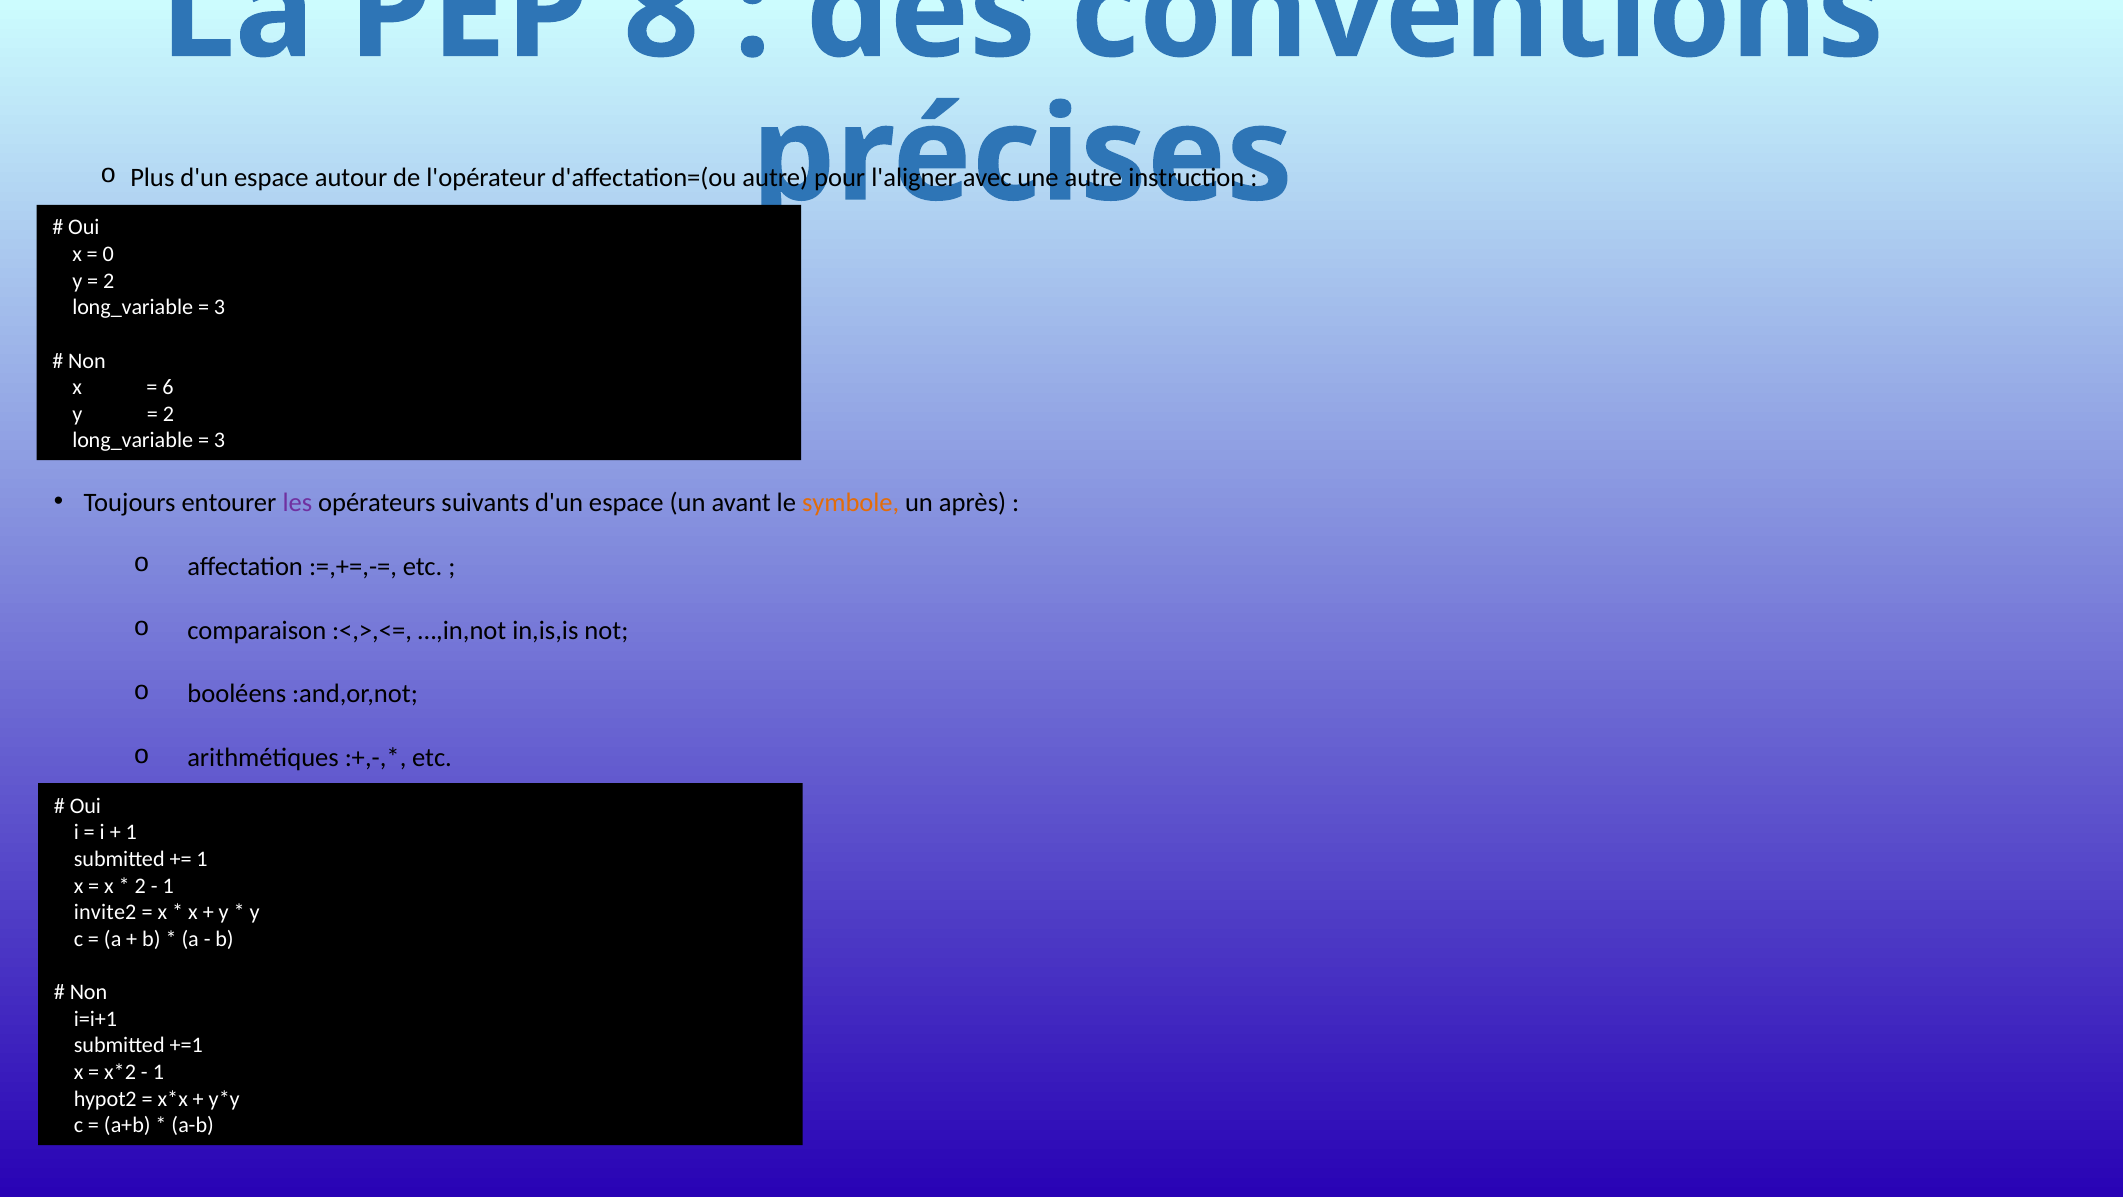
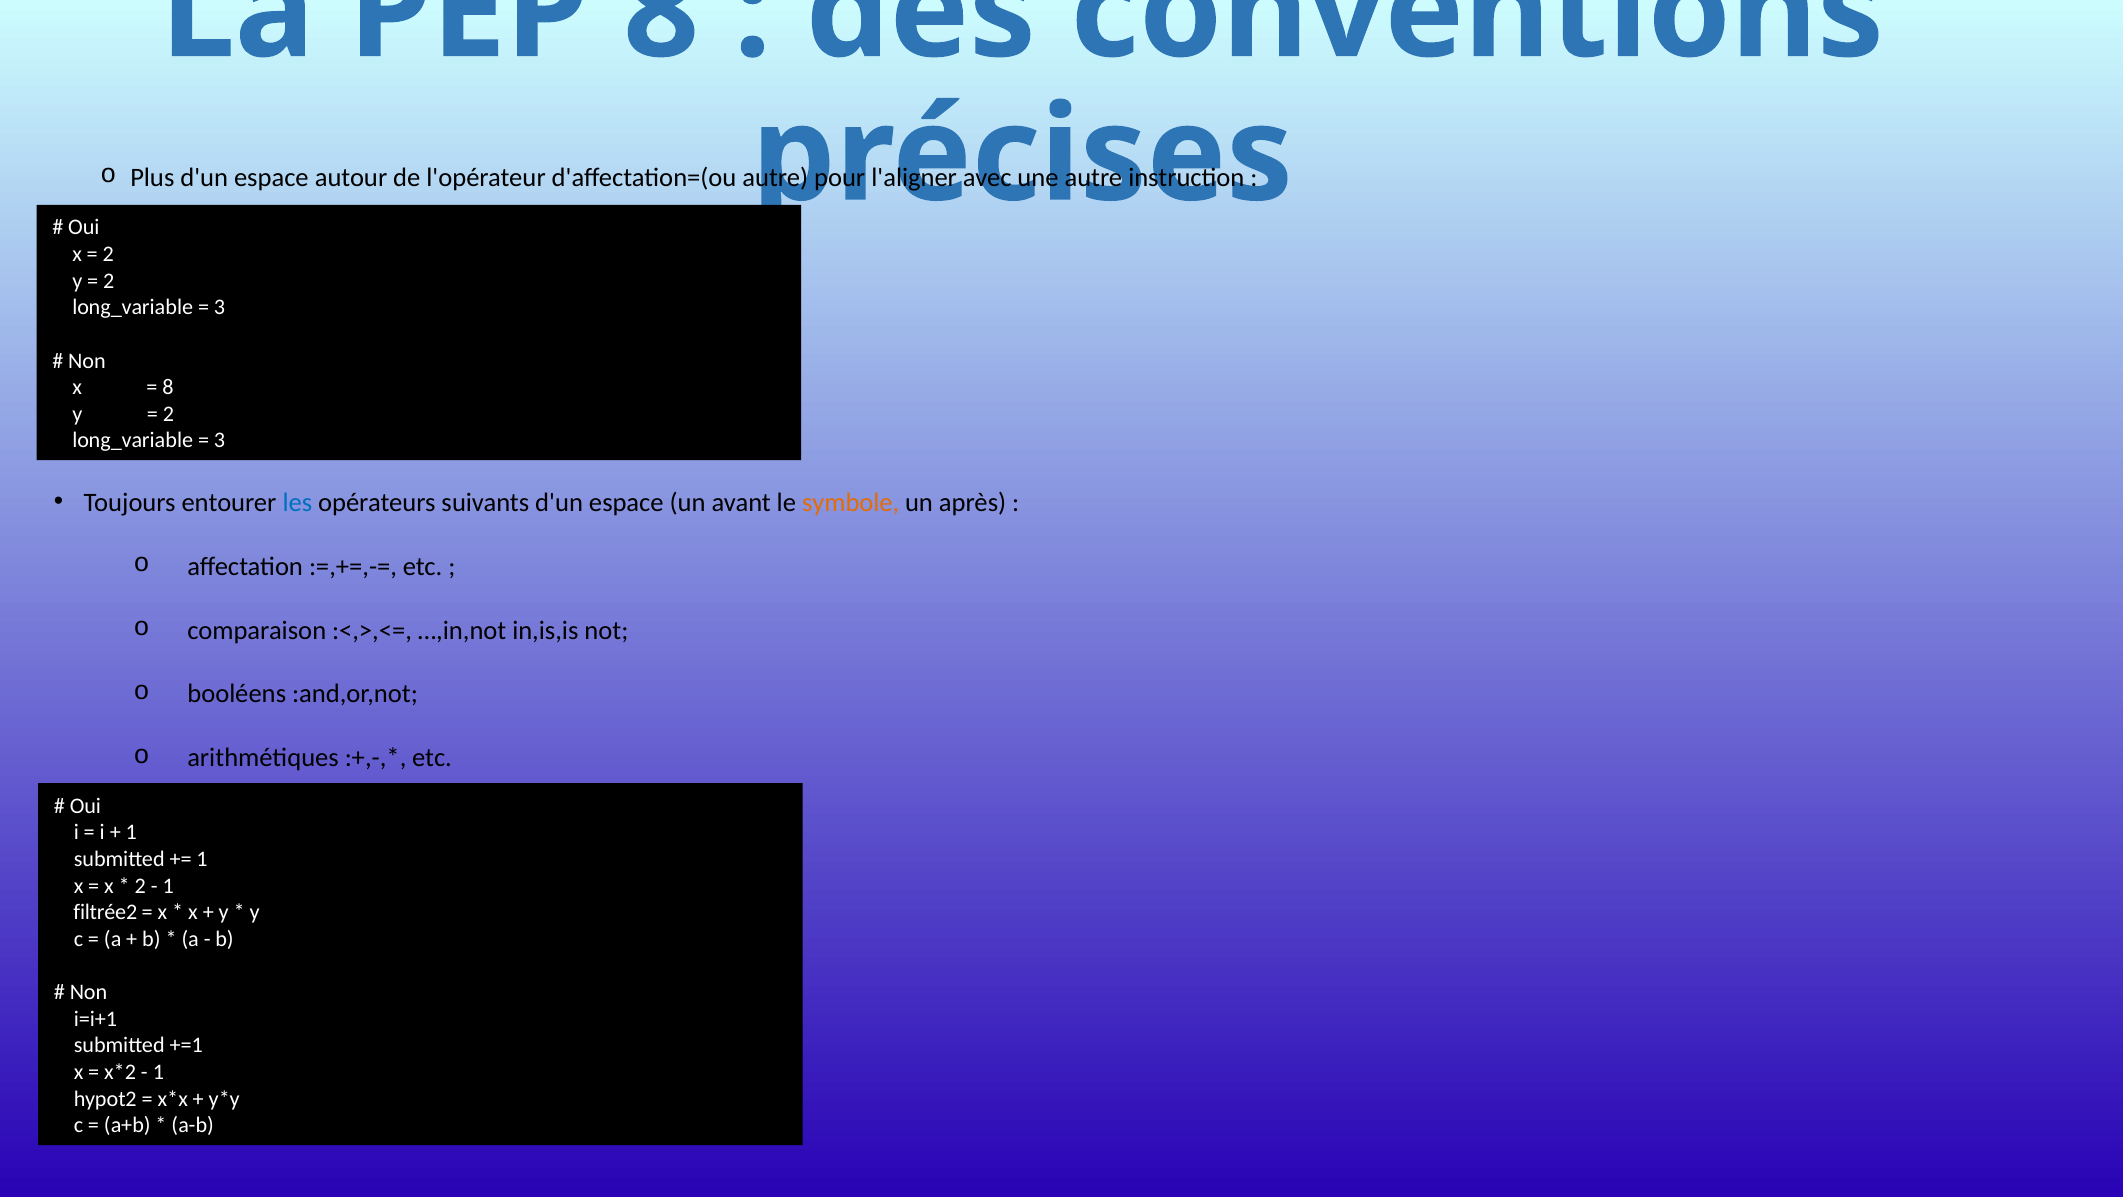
0 at (108, 254): 0 -> 2
6 at (168, 387): 6 -> 8
les colour: purple -> blue
invite2: invite2 -> filtrée2
